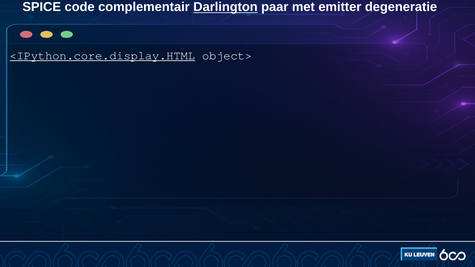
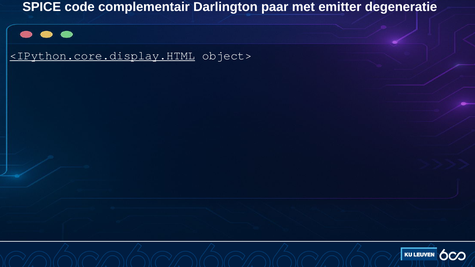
Darlington underline: present -> none
